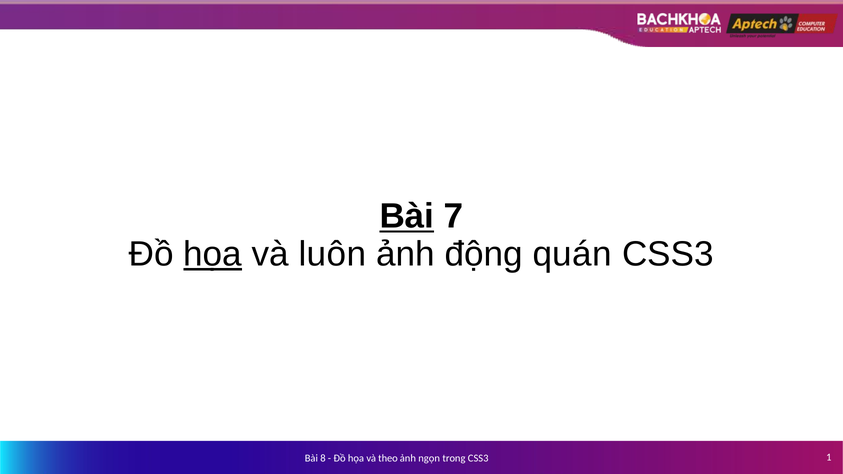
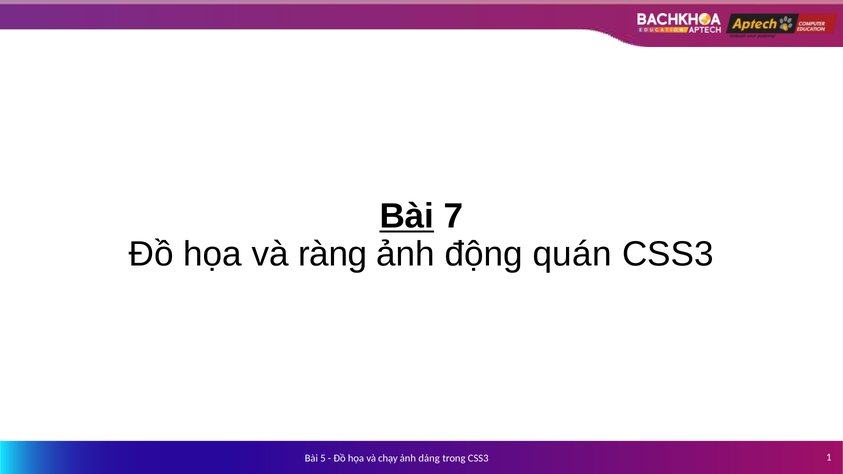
họa at (213, 254) underline: present -> none
luôn: luôn -> ràng
8: 8 -> 5
theo: theo -> chạy
ngọn: ngọn -> dáng
